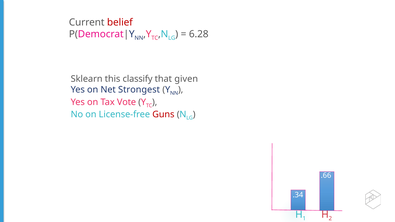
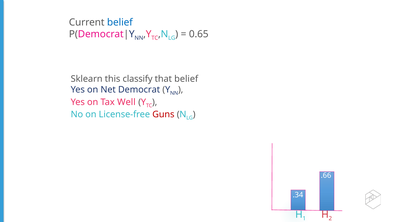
belief at (120, 22) colour: red -> blue
6.28: 6.28 -> 0.65
that given: given -> belief
Strongest: Strongest -> Democrat
Vote: Vote -> Well
